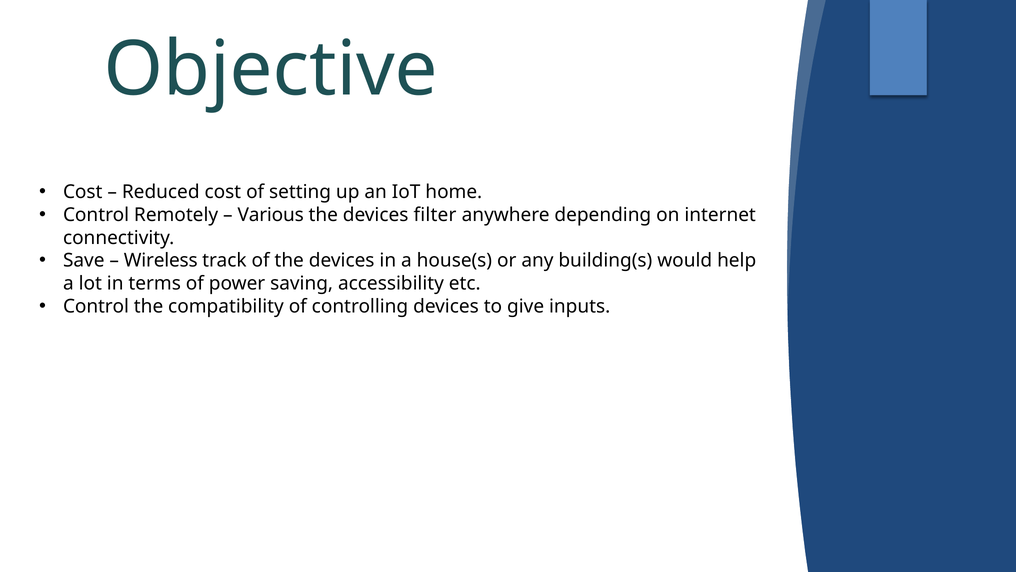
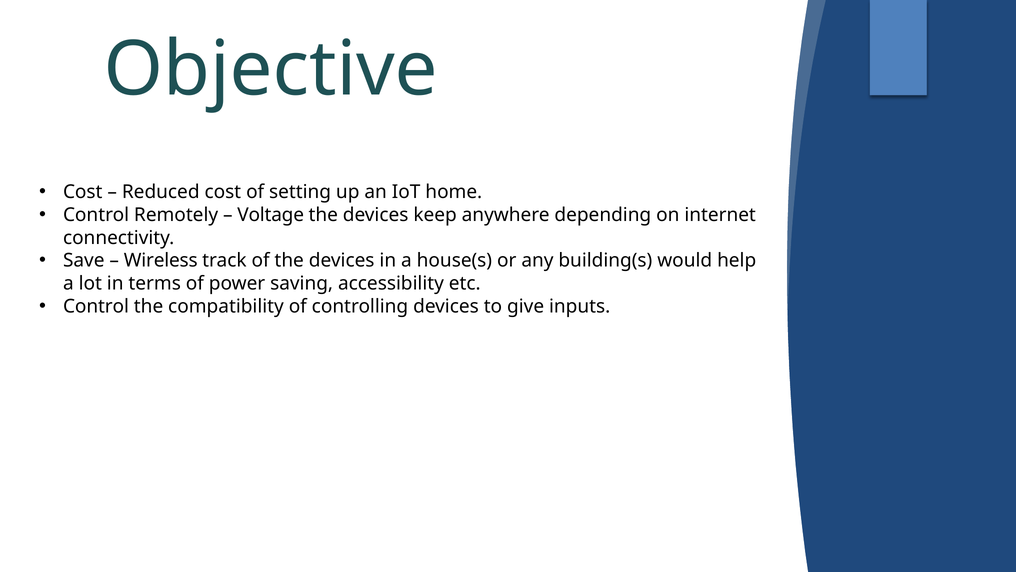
Various: Various -> Voltage
filter: filter -> keep
